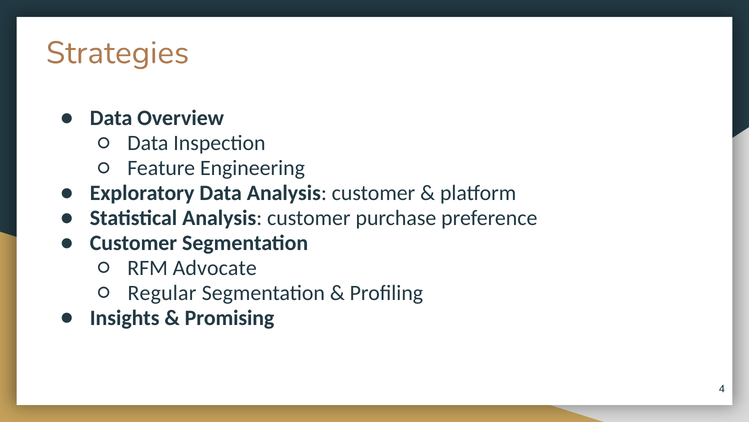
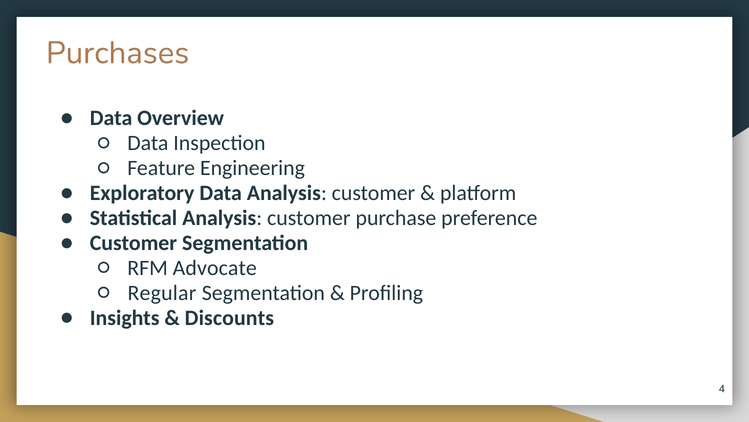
Strategies: Strategies -> Purchases
Promising: Promising -> Discounts
